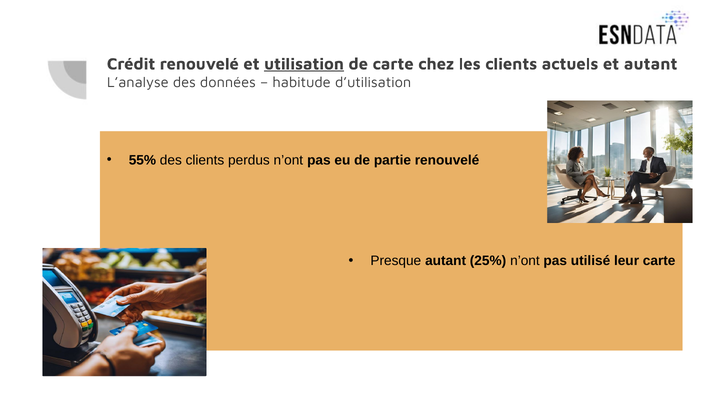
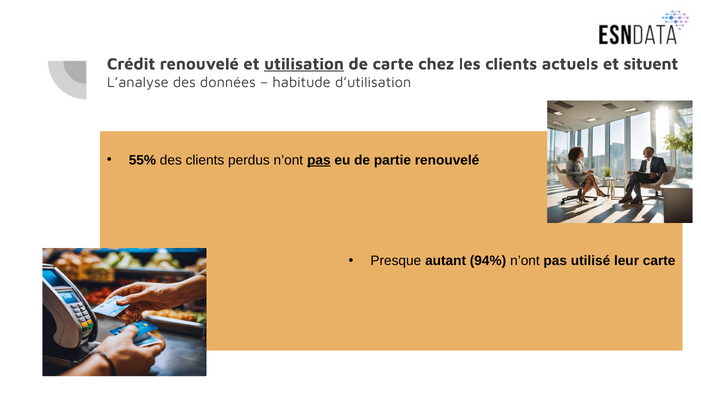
et autant: autant -> situent
pas at (319, 160) underline: none -> present
25%: 25% -> 94%
